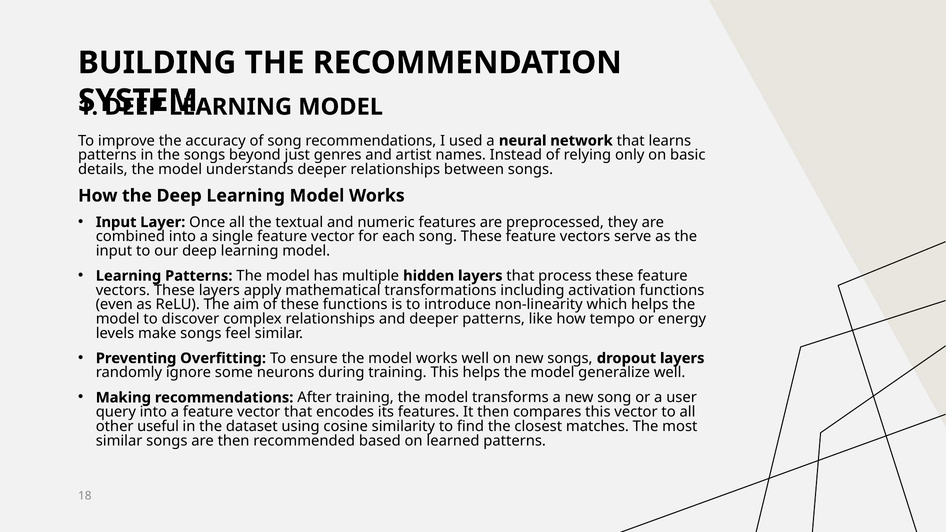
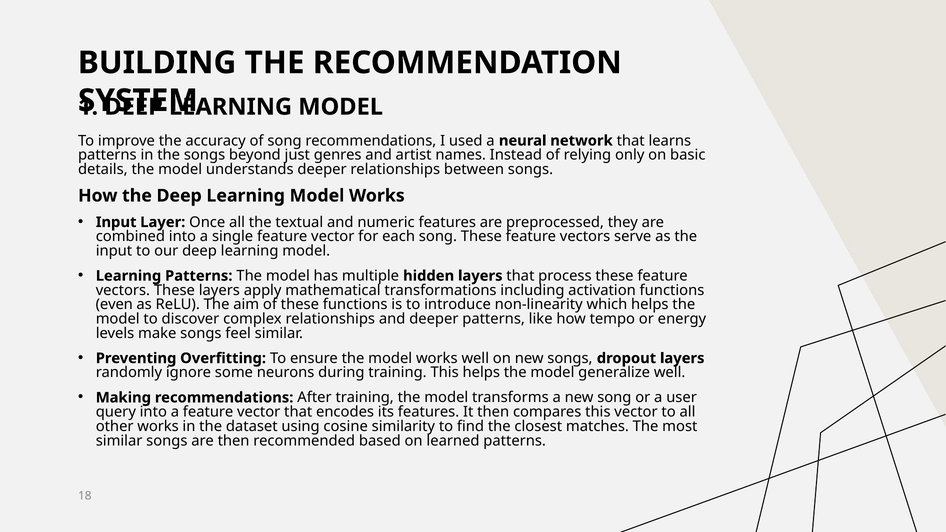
other useful: useful -> works
